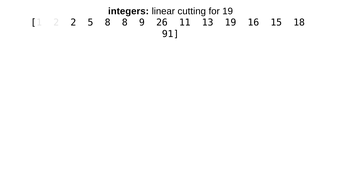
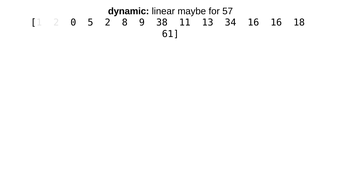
integers: integers -> dynamic
cutting: cutting -> maybe
for 19: 19 -> 57
2 2: 2 -> 0
5 8: 8 -> 2
26: 26 -> 38
13 19: 19 -> 34
16 15: 15 -> 16
91: 91 -> 61
